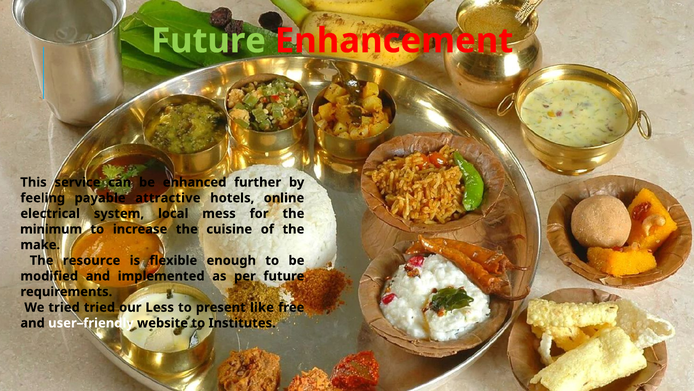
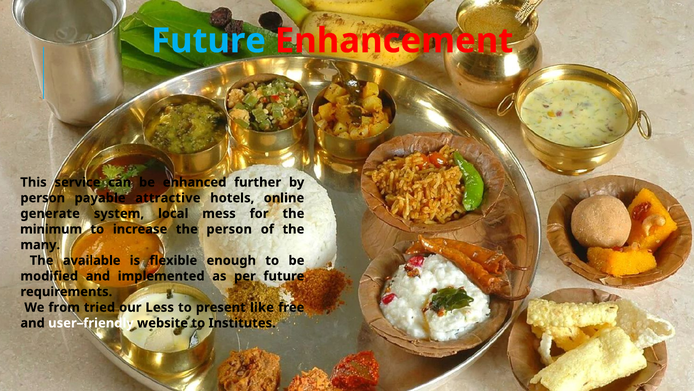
Future at (209, 41) colour: light green -> light blue
feeling at (43, 198): feeling -> person
electrical: electrical -> generate
the cuisine: cuisine -> person
make: make -> many
resource: resource -> available
We tried: tried -> from
